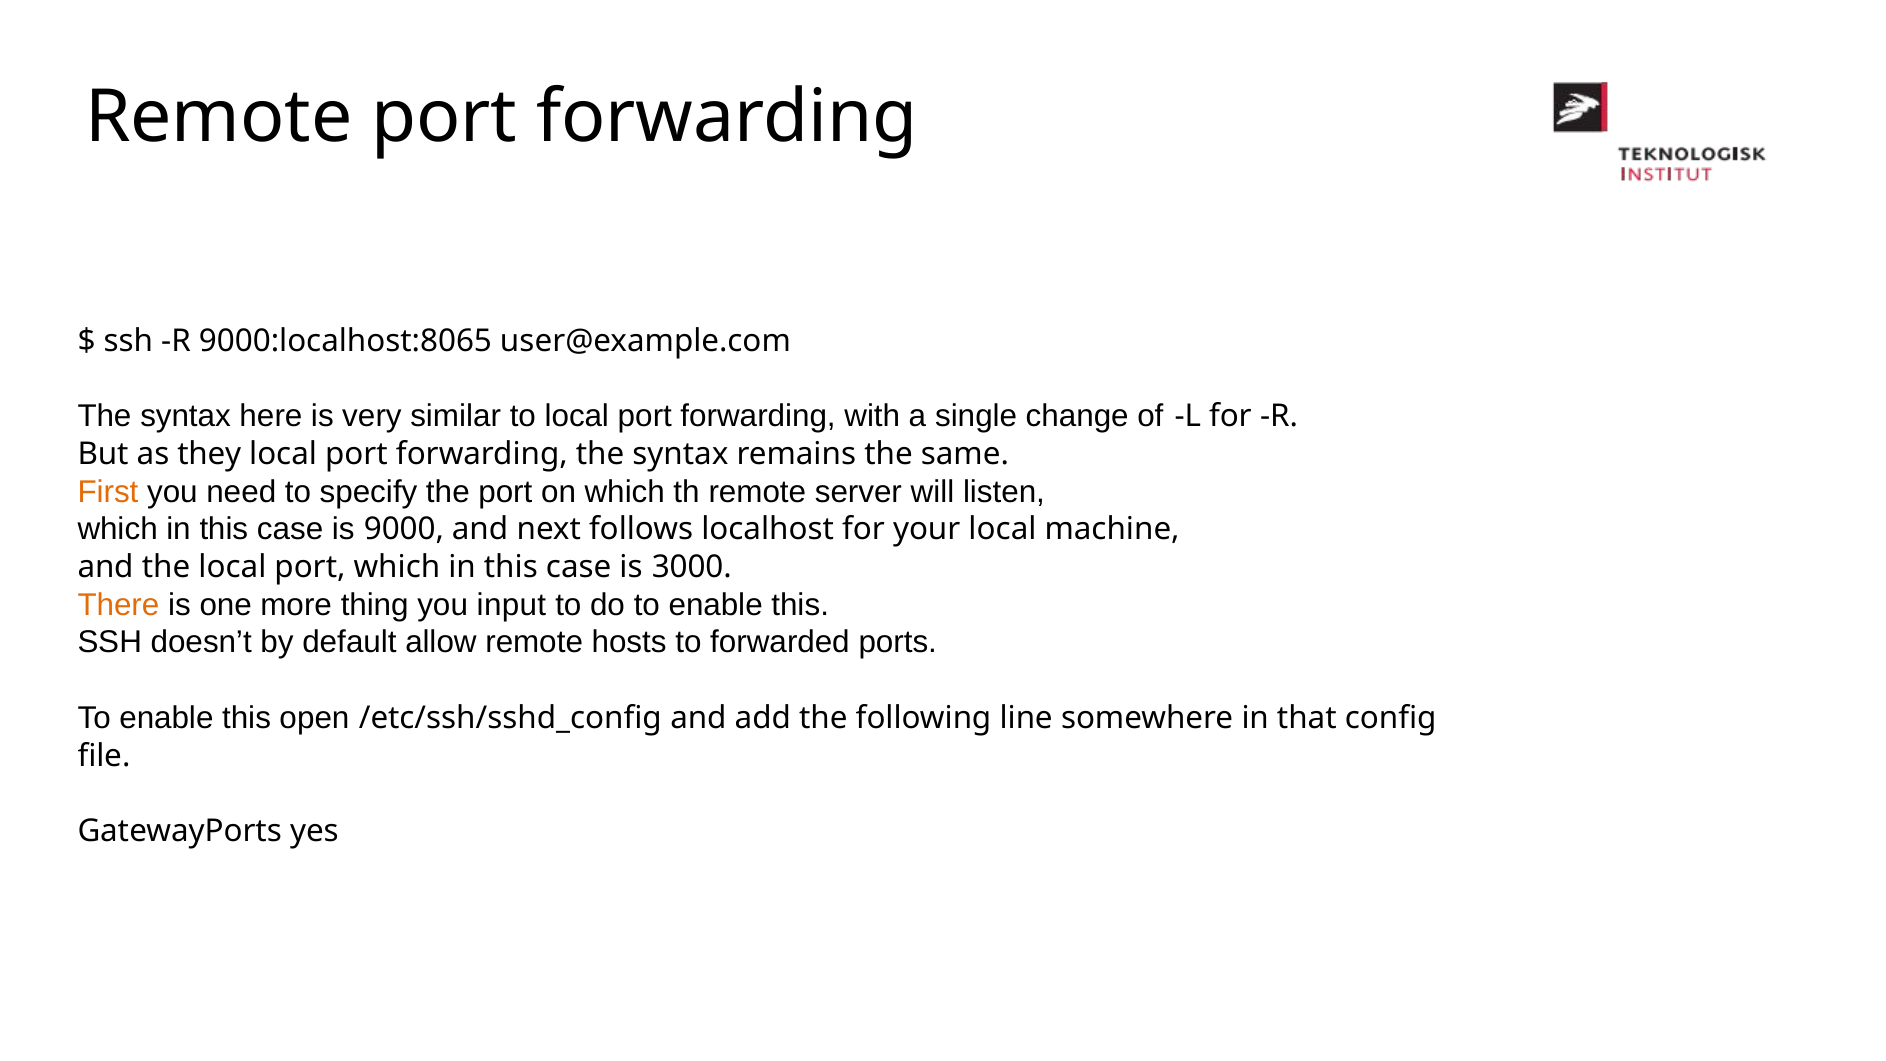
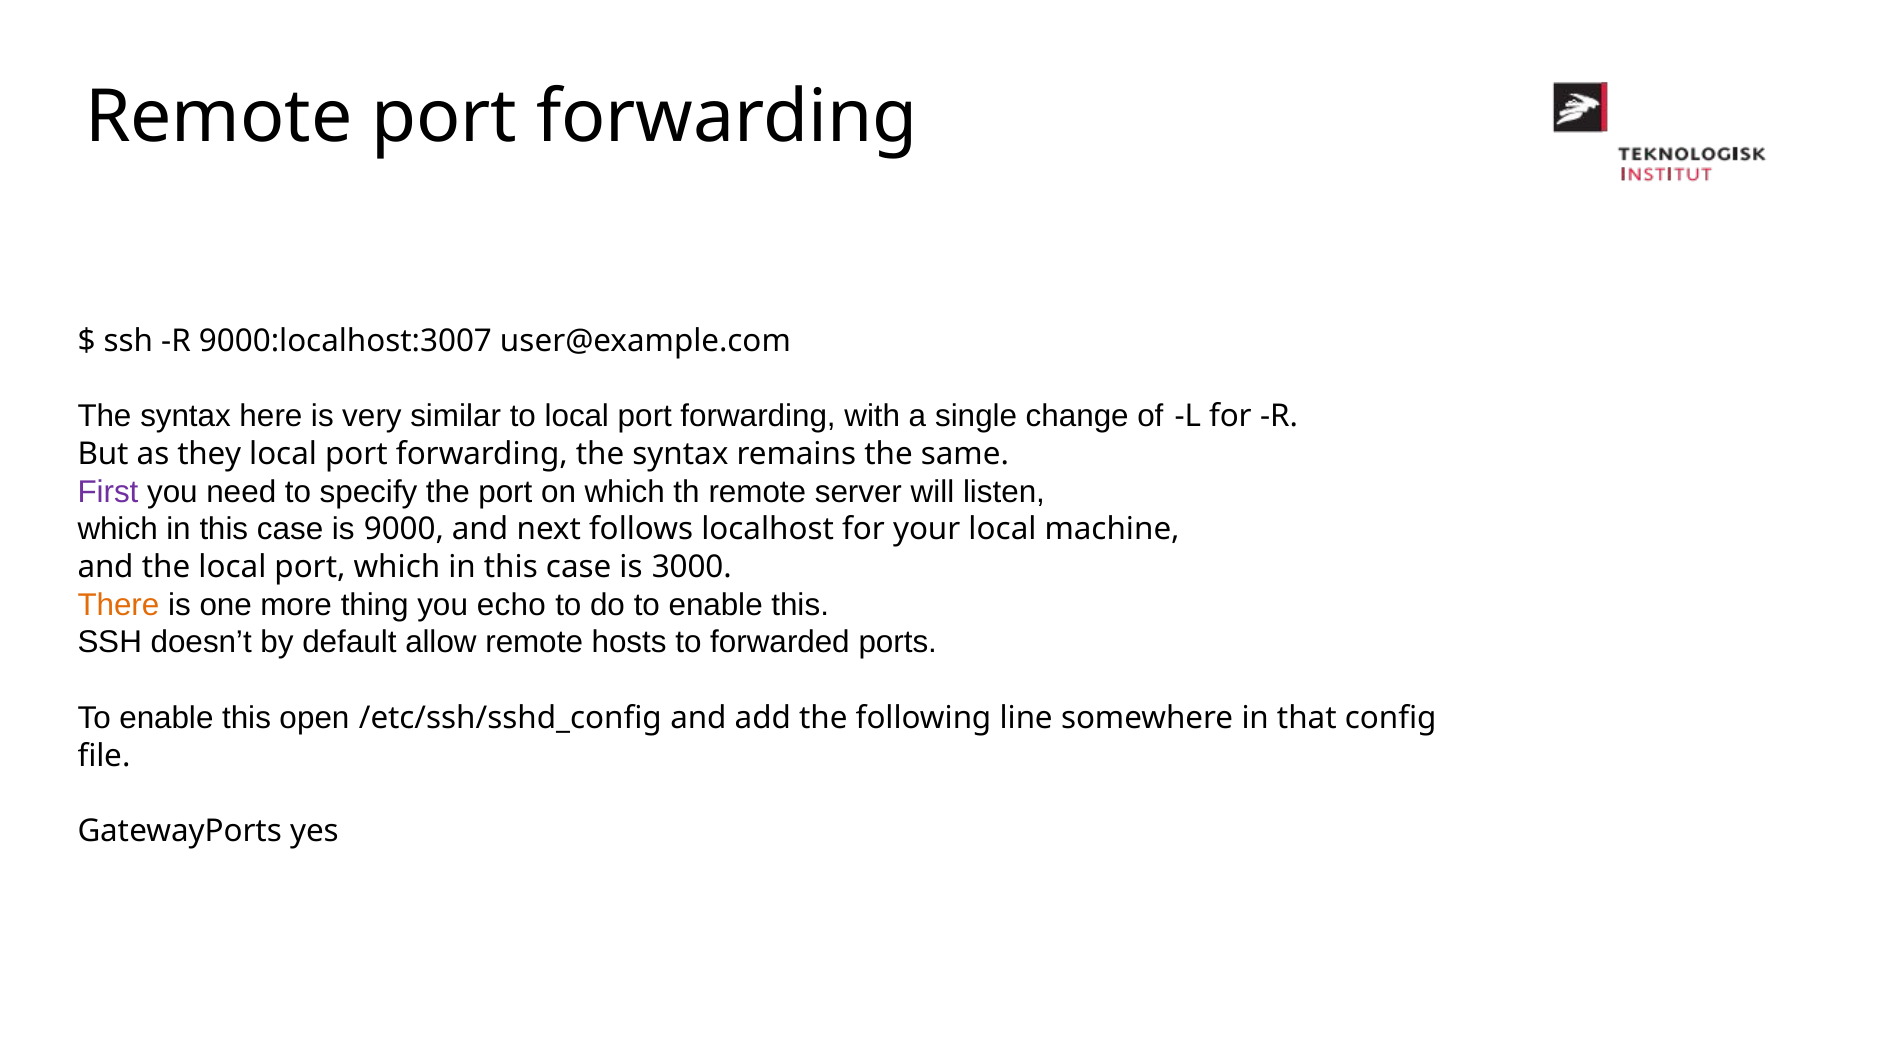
9000:localhost:8065: 9000:localhost:8065 -> 9000:localhost:3007
First colour: orange -> purple
input: input -> echo
